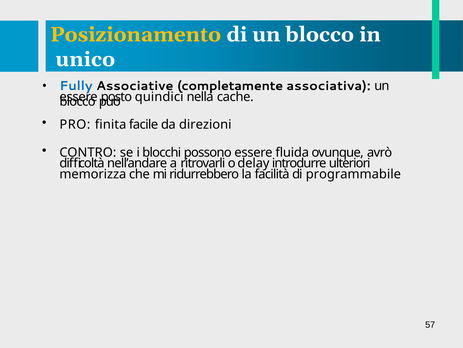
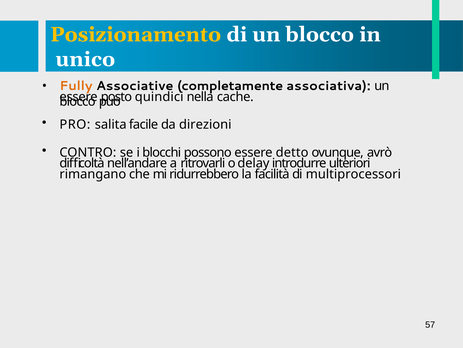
Fully colour: blue -> orange
finita: finita -> salita
fluida: fluida -> detto
memorizza: memorizza -> rimangano
programmabile: programmabile -> multiprocessori
